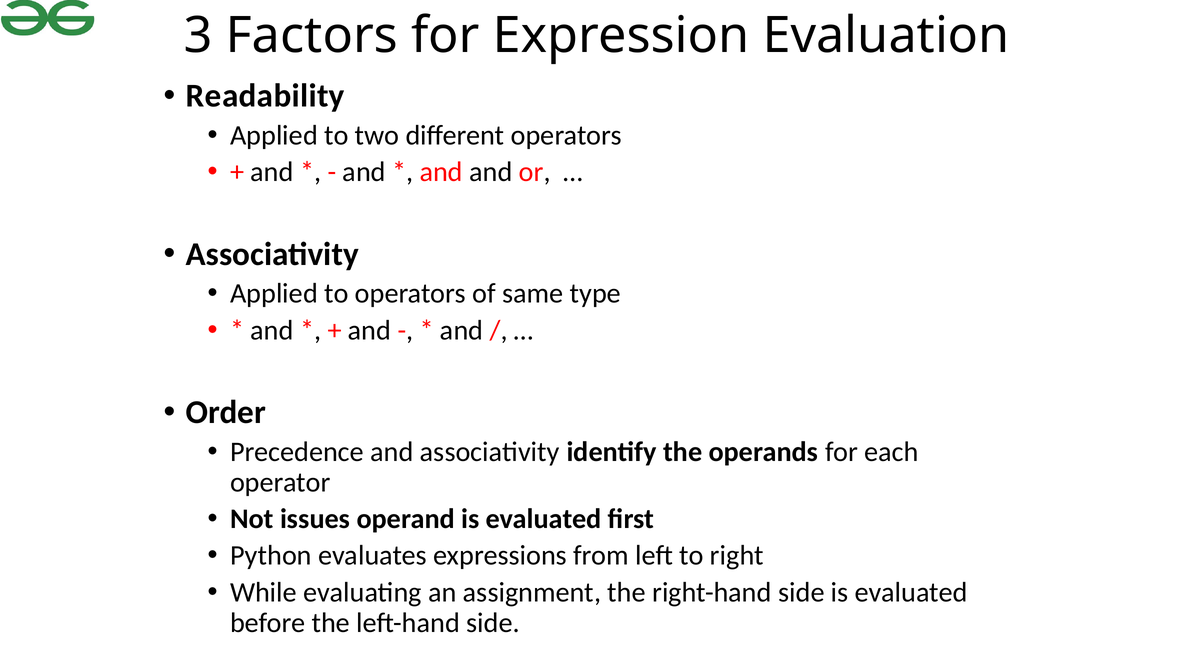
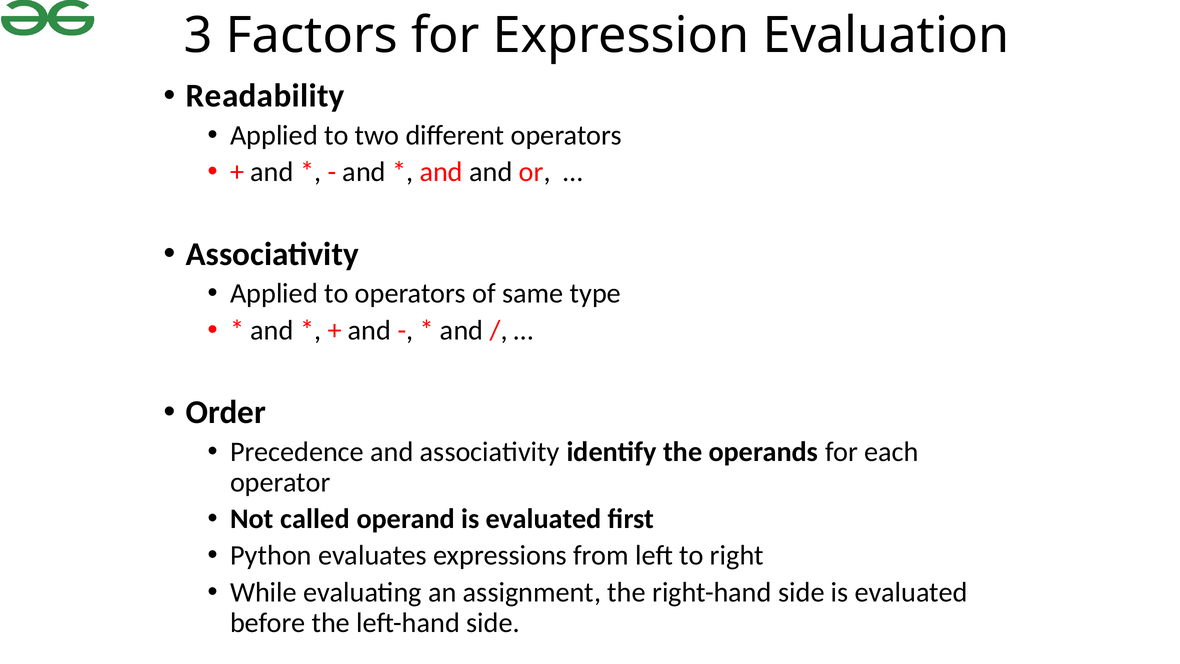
issues: issues -> called
